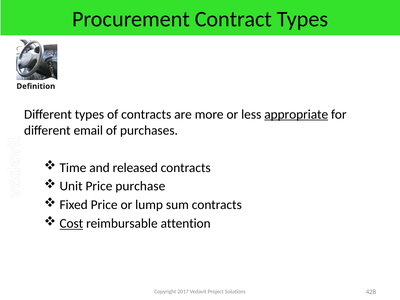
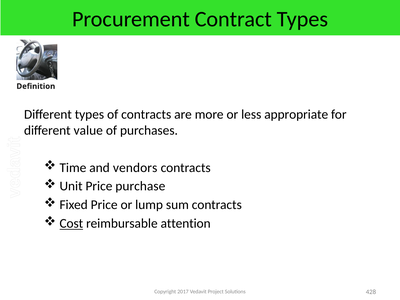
appropriate underline: present -> none
email: email -> value
released: released -> vendors
